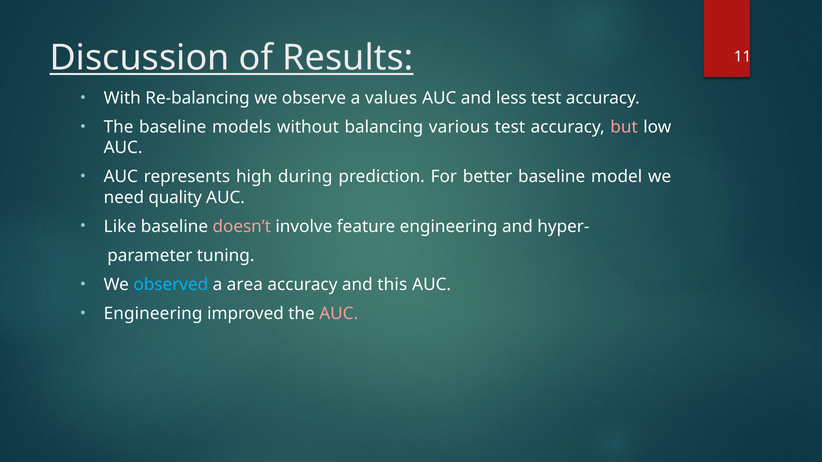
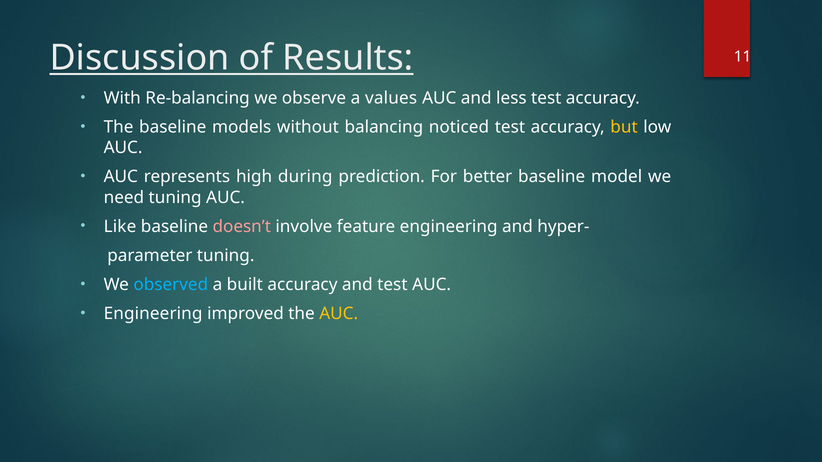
various: various -> noticed
but colour: pink -> yellow
need quality: quality -> tuning
area: area -> built
and this: this -> test
AUC at (339, 314) colour: pink -> yellow
